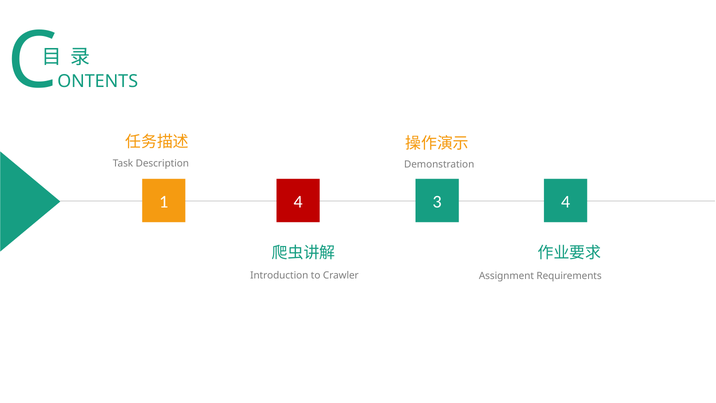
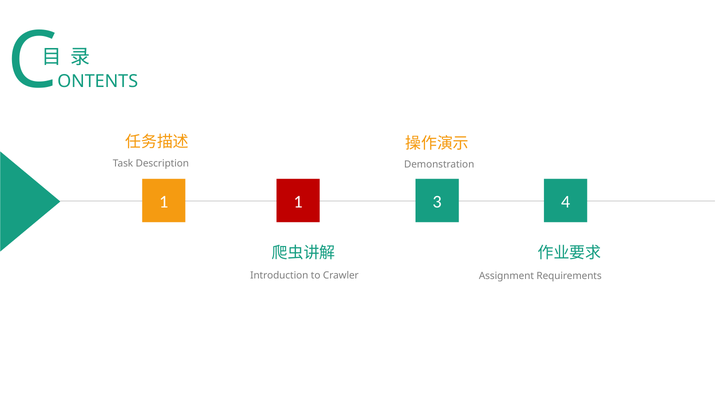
1 4: 4 -> 1
